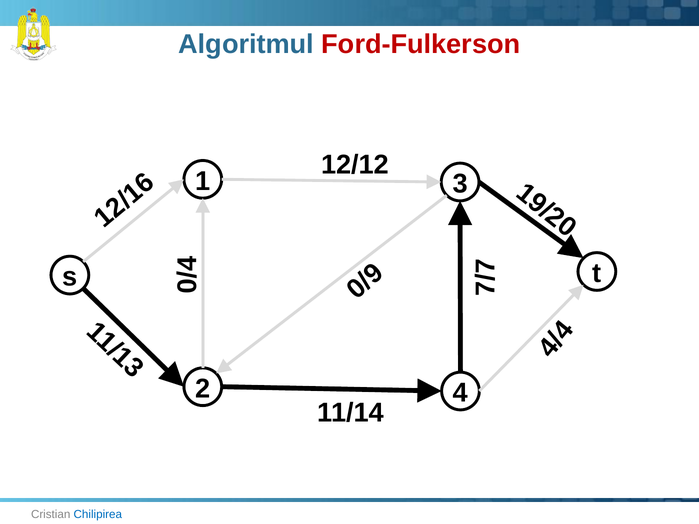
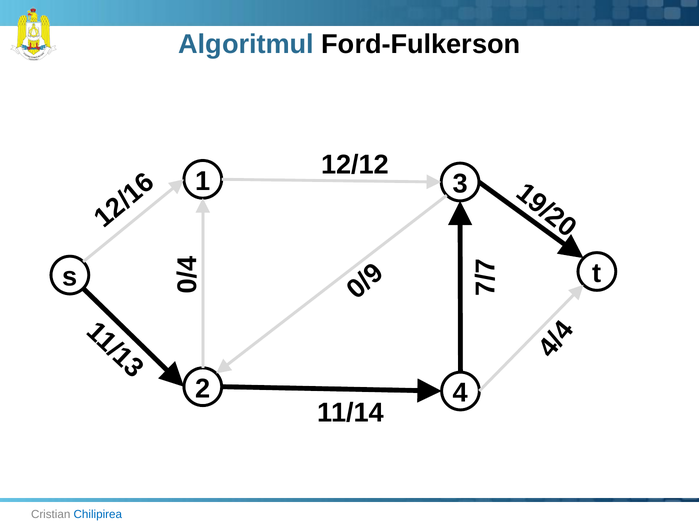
Ford-Fulkerson colour: red -> black
